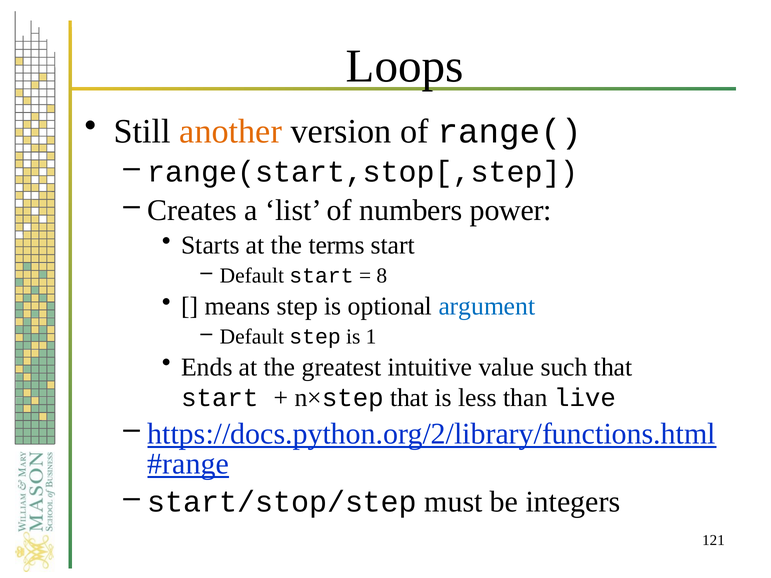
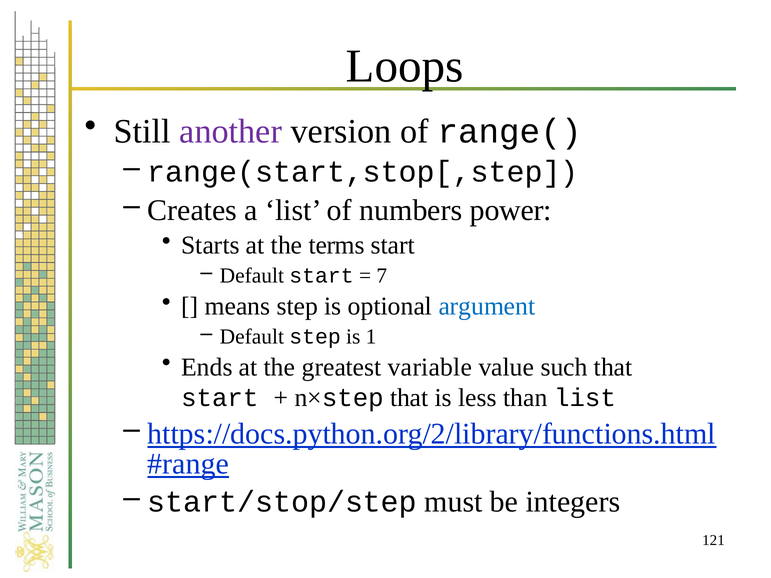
another colour: orange -> purple
8: 8 -> 7
intuitive: intuitive -> variable
than live: live -> list
